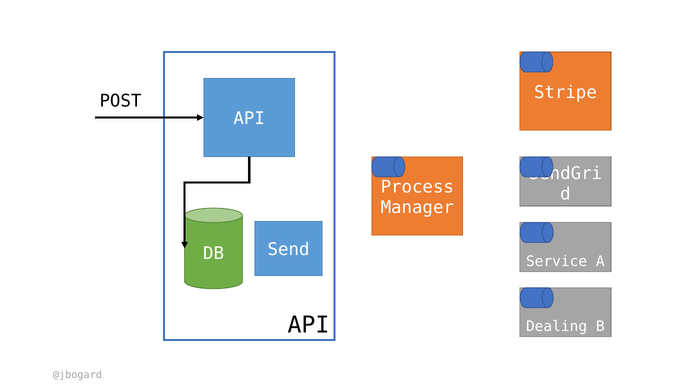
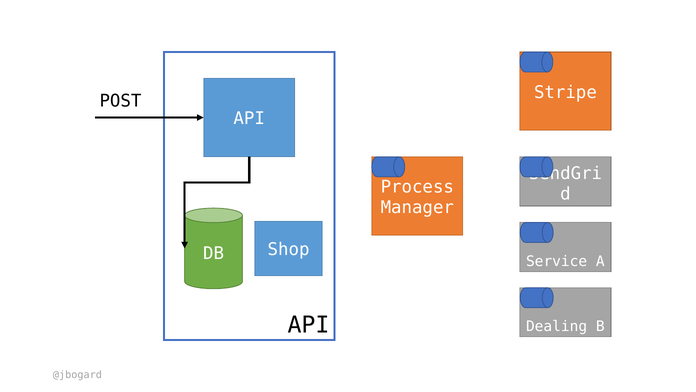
Send: Send -> Shop
